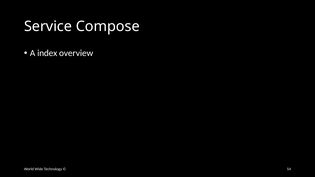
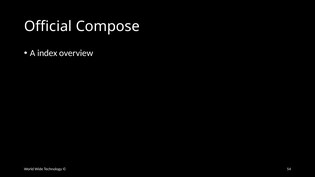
Service: Service -> Official
